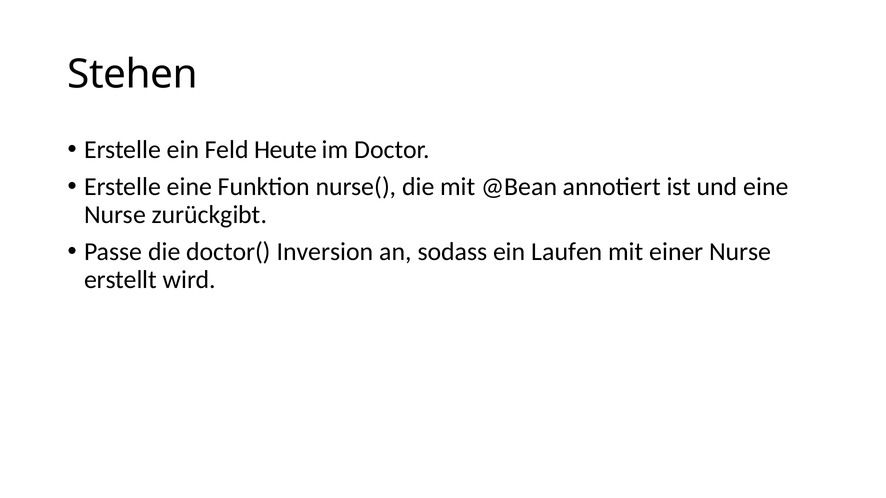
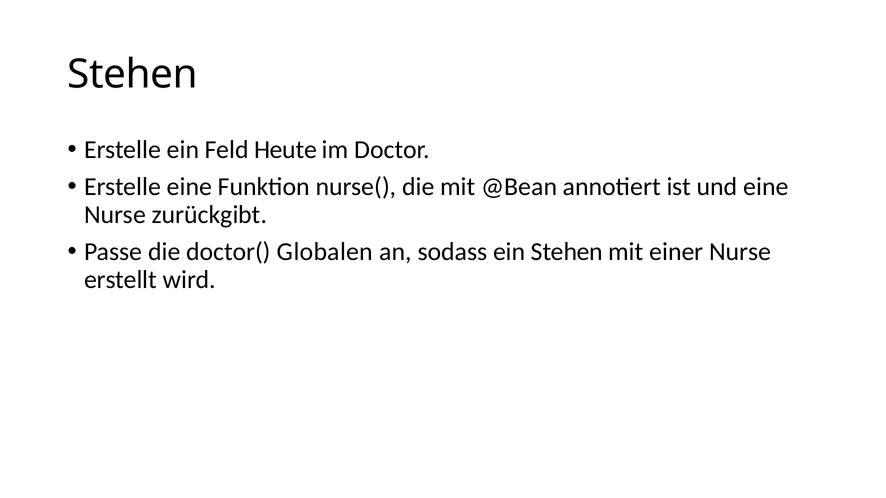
Inversion: Inversion -> Globalen
ein Laufen: Laufen -> Stehen
